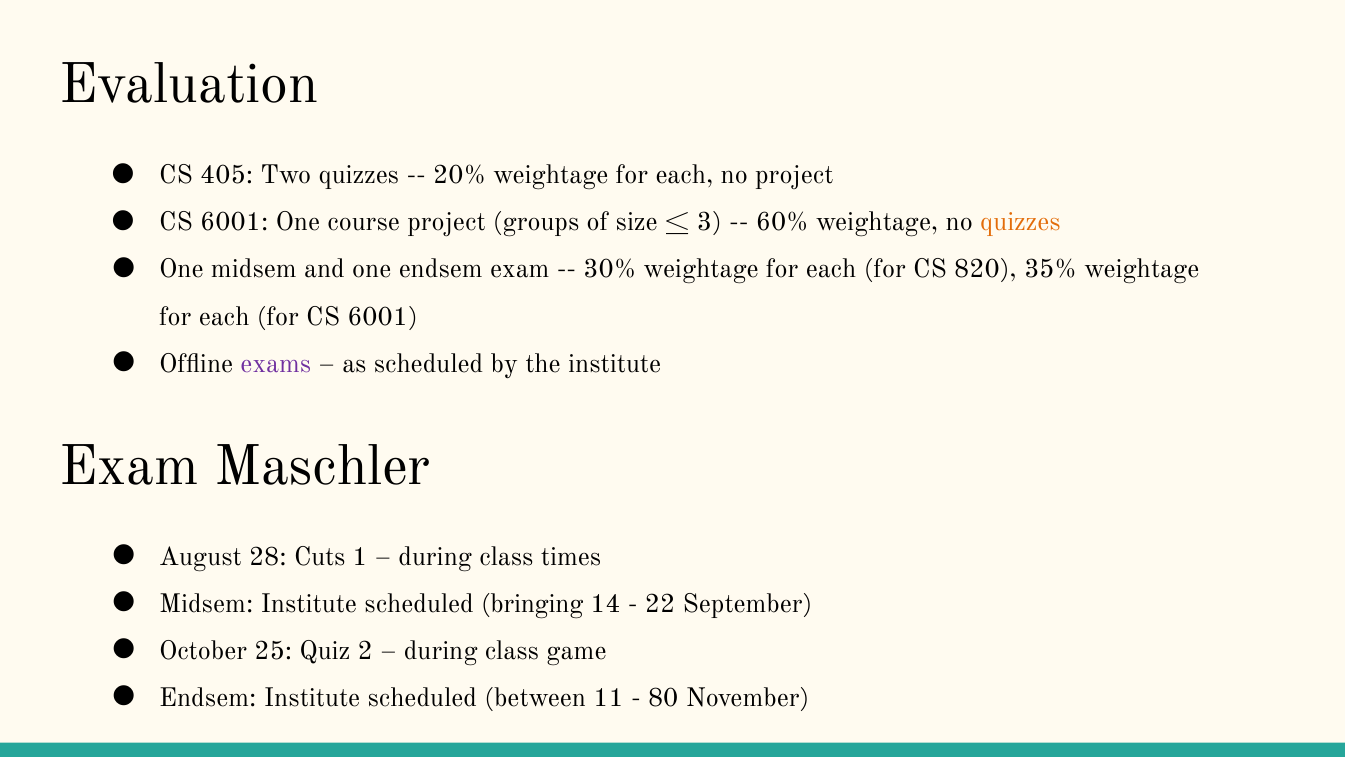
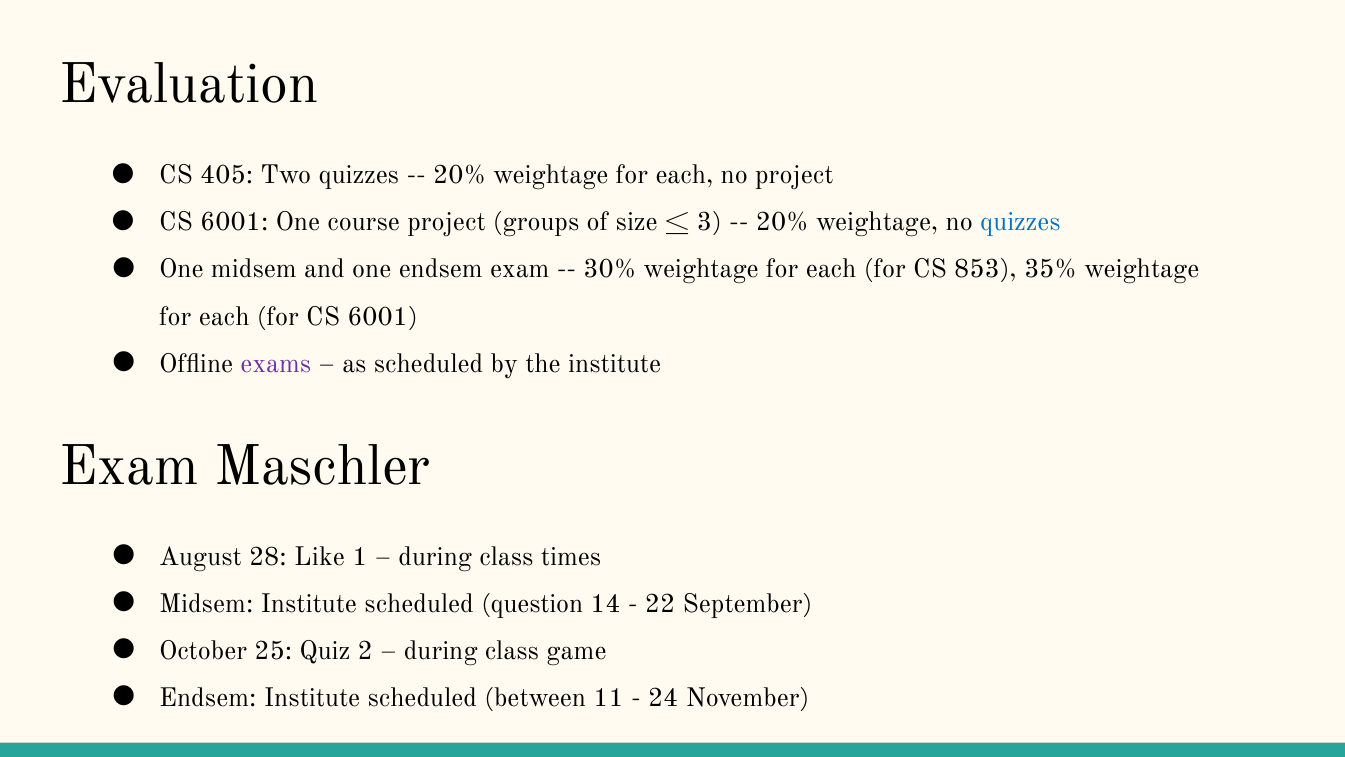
60% at (782, 222): 60% -> 20%
quizzes at (1020, 222) colour: orange -> blue
820: 820 -> 853
Cuts: Cuts -> Like
bringing: bringing -> question
80: 80 -> 24
